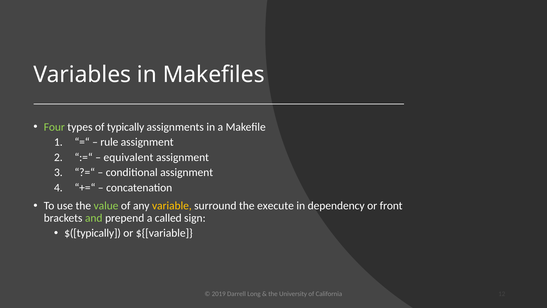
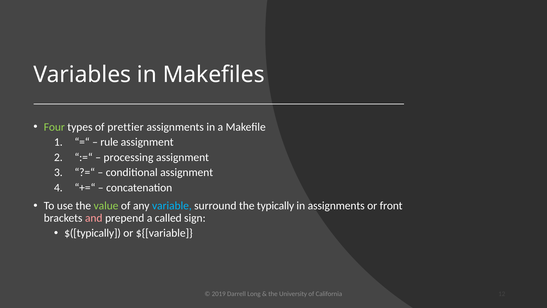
typically: typically -> prettier
equivalent: equivalent -> processing
variable colour: yellow -> light blue
execute: execute -> typically
in dependency: dependency -> assignments
and colour: light green -> pink
